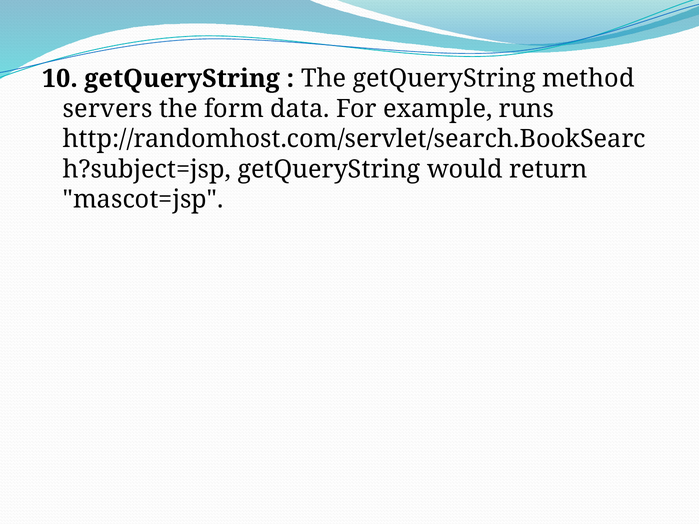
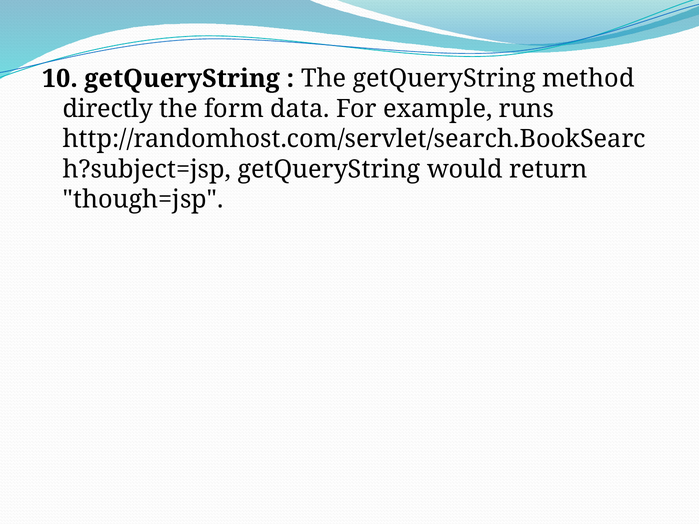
servers: servers -> directly
mascot=jsp: mascot=jsp -> though=jsp
